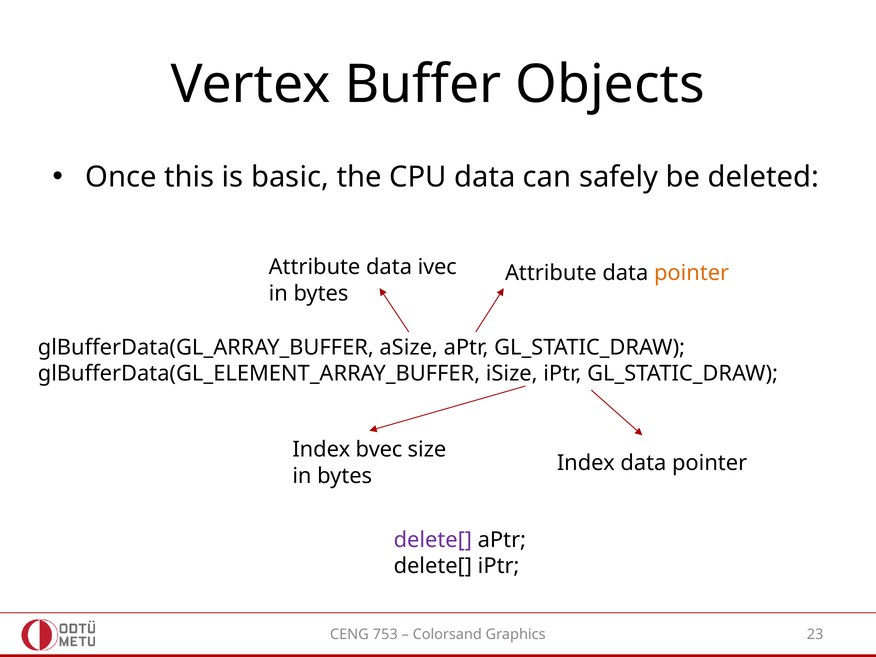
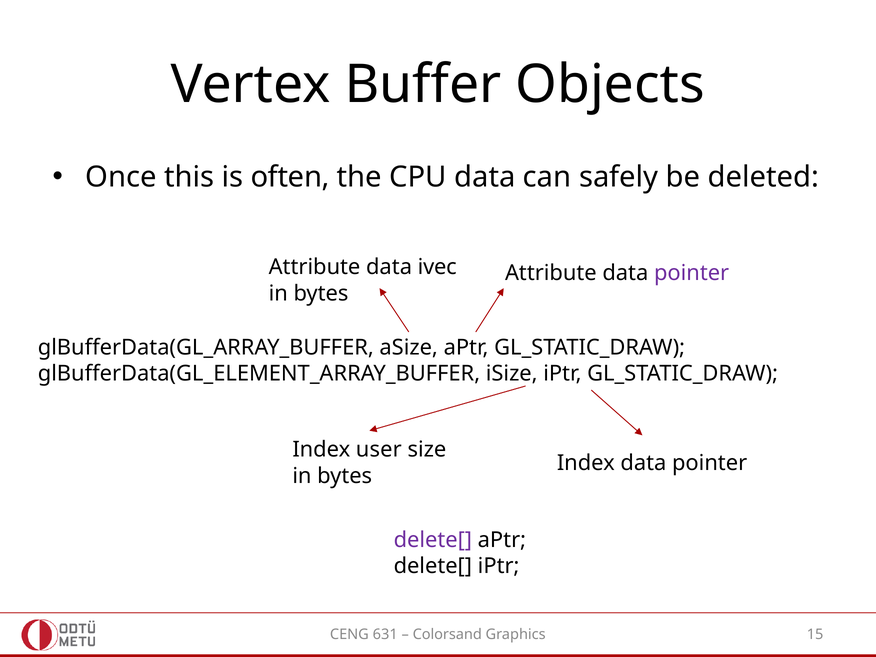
basic: basic -> often
pointer at (692, 273) colour: orange -> purple
bvec: bvec -> user
753: 753 -> 631
23: 23 -> 15
